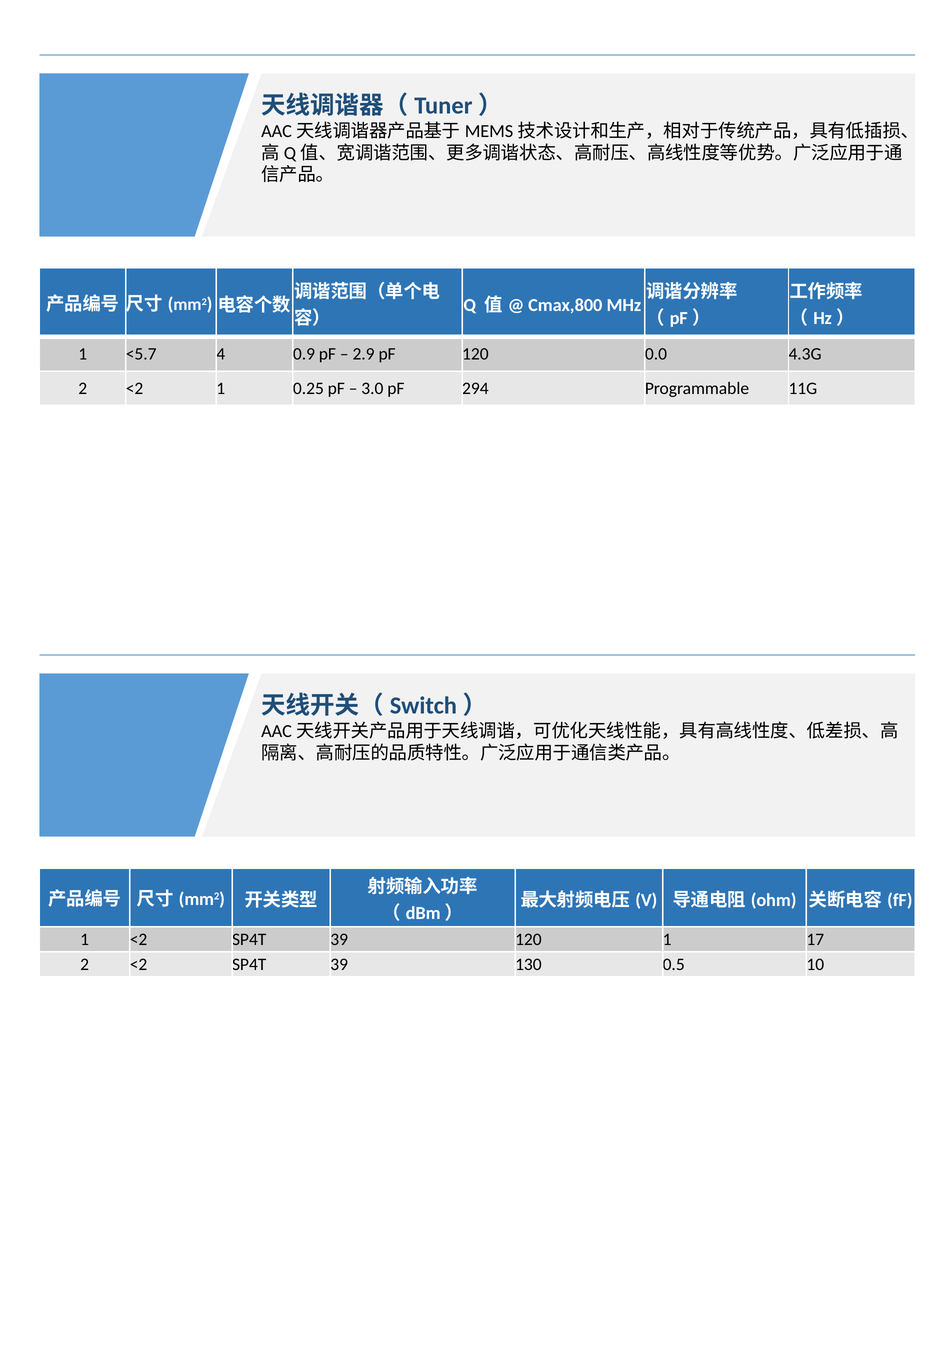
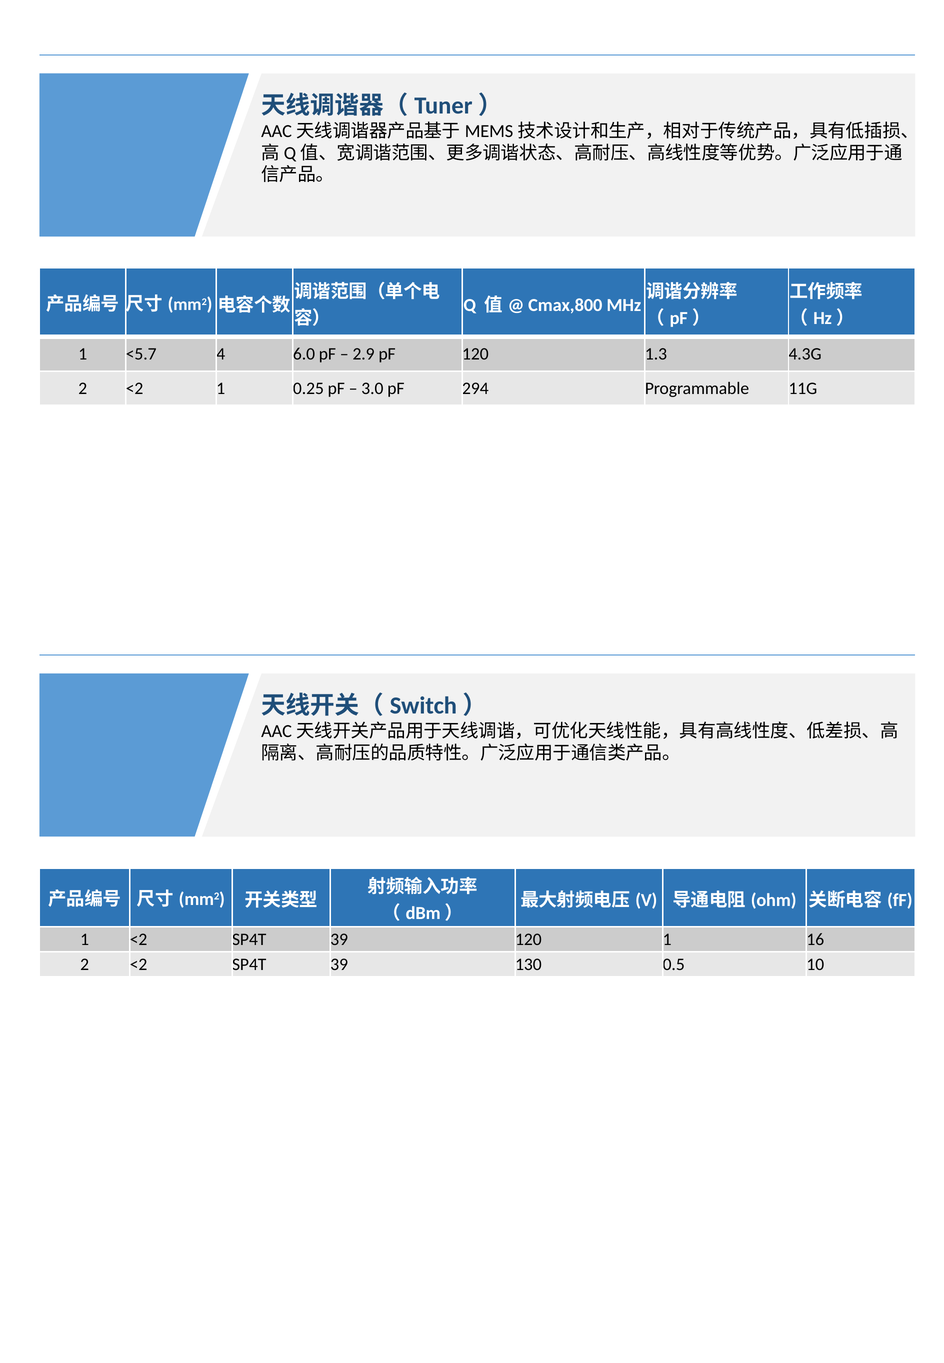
0.9: 0.9 -> 6.0
0.0: 0.0 -> 1.3
17: 17 -> 16
